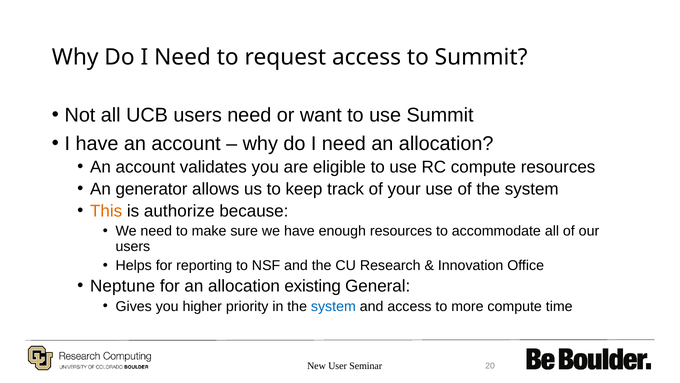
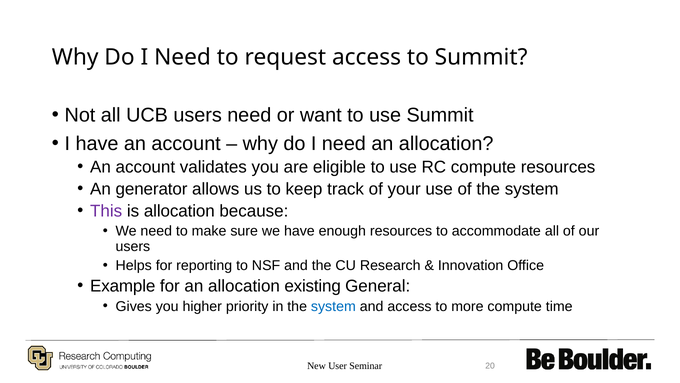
This colour: orange -> purple
is authorize: authorize -> allocation
Neptune: Neptune -> Example
